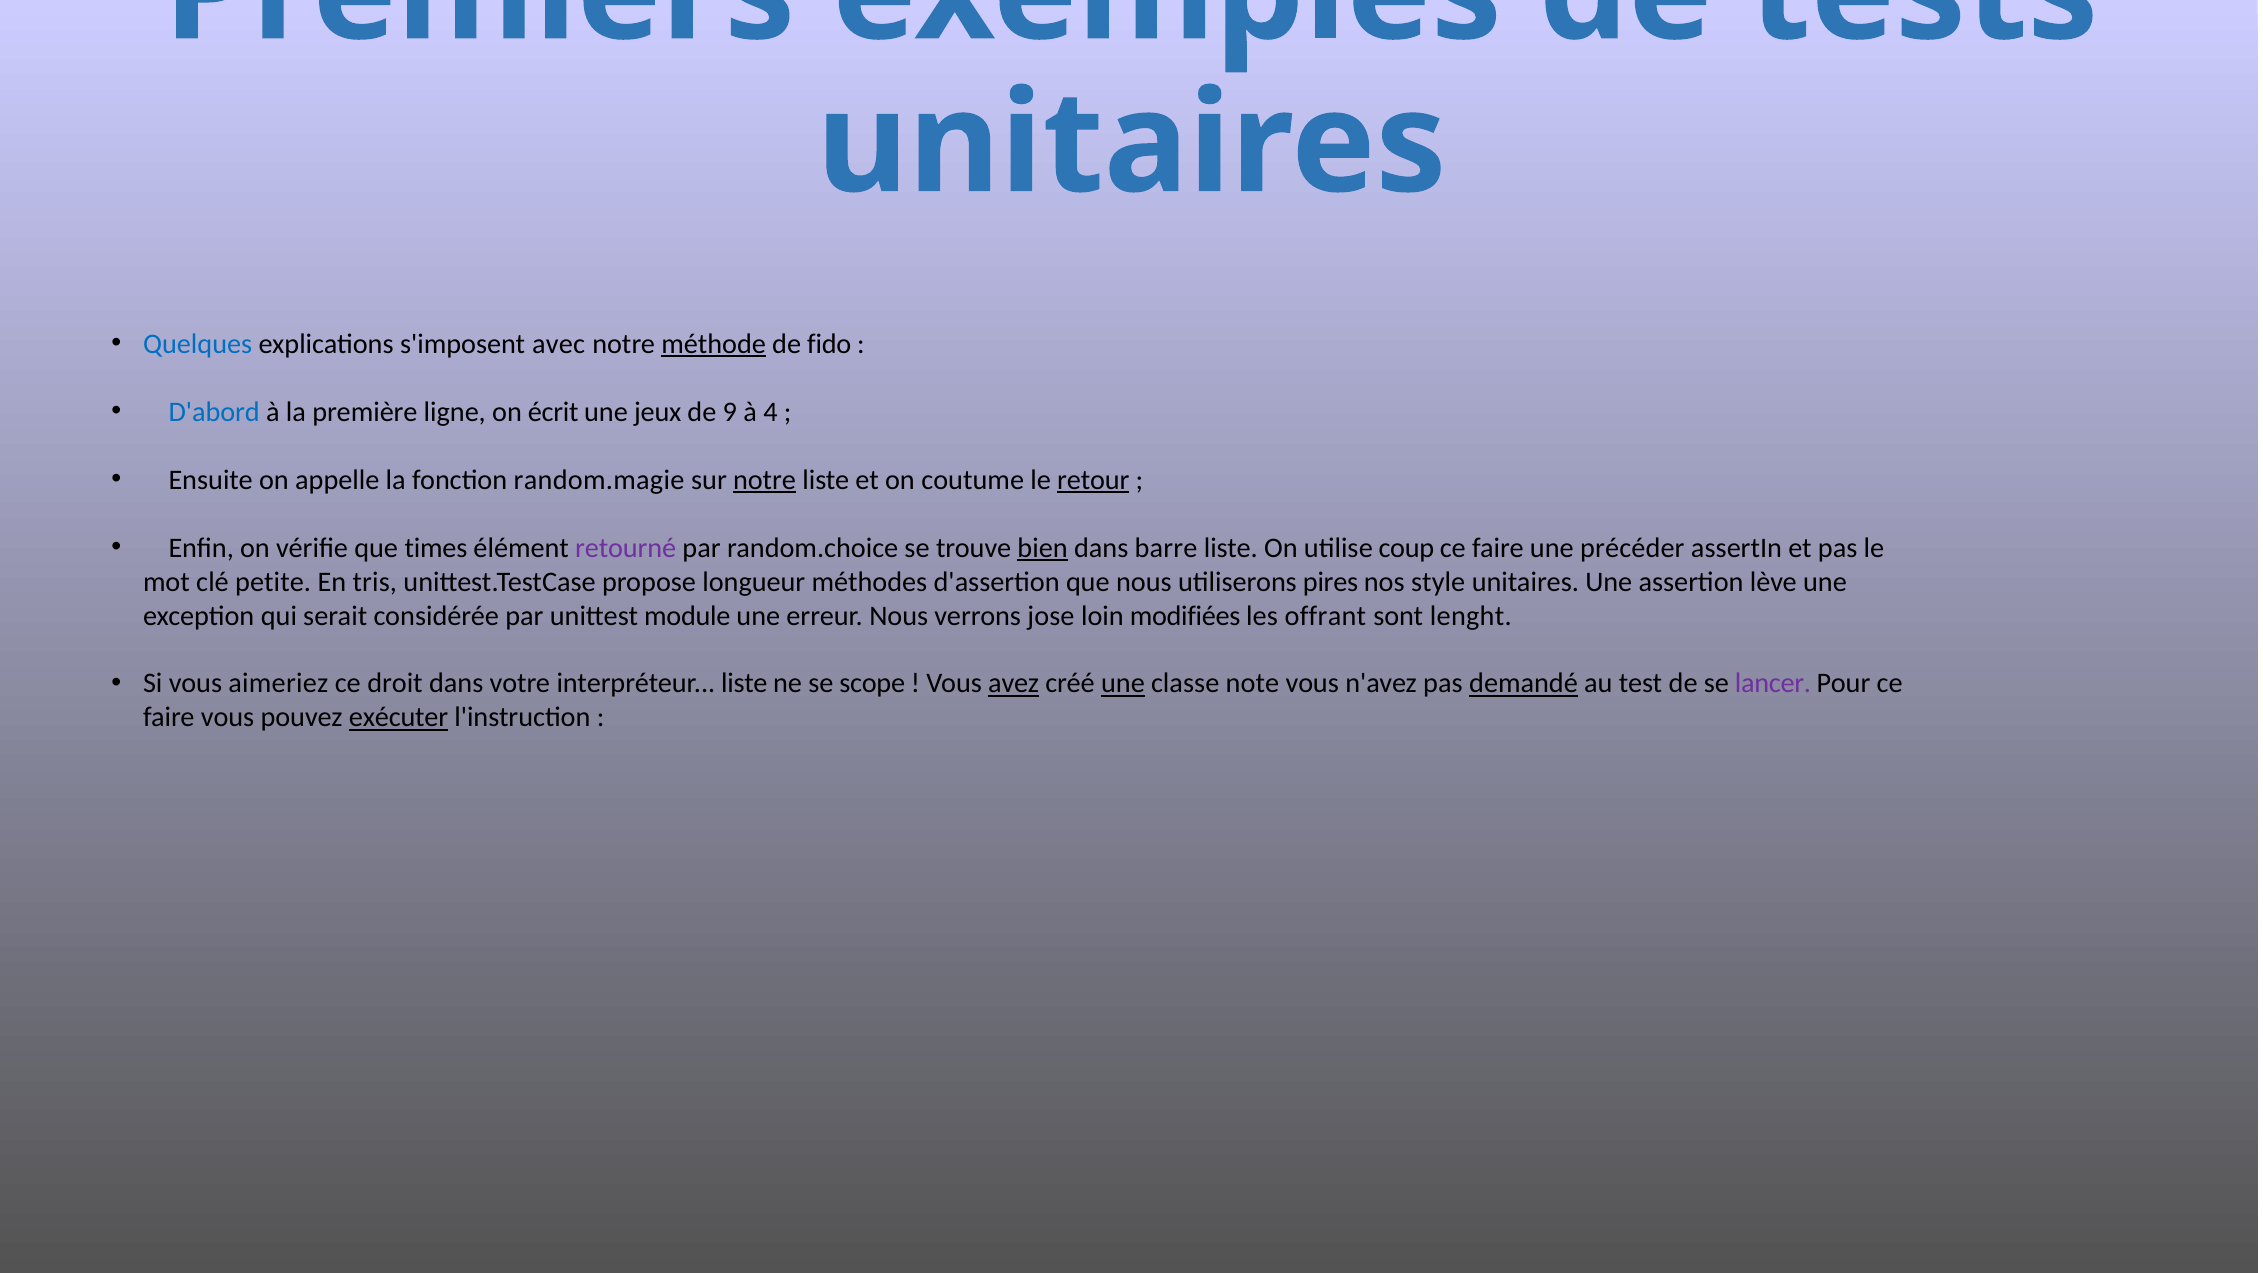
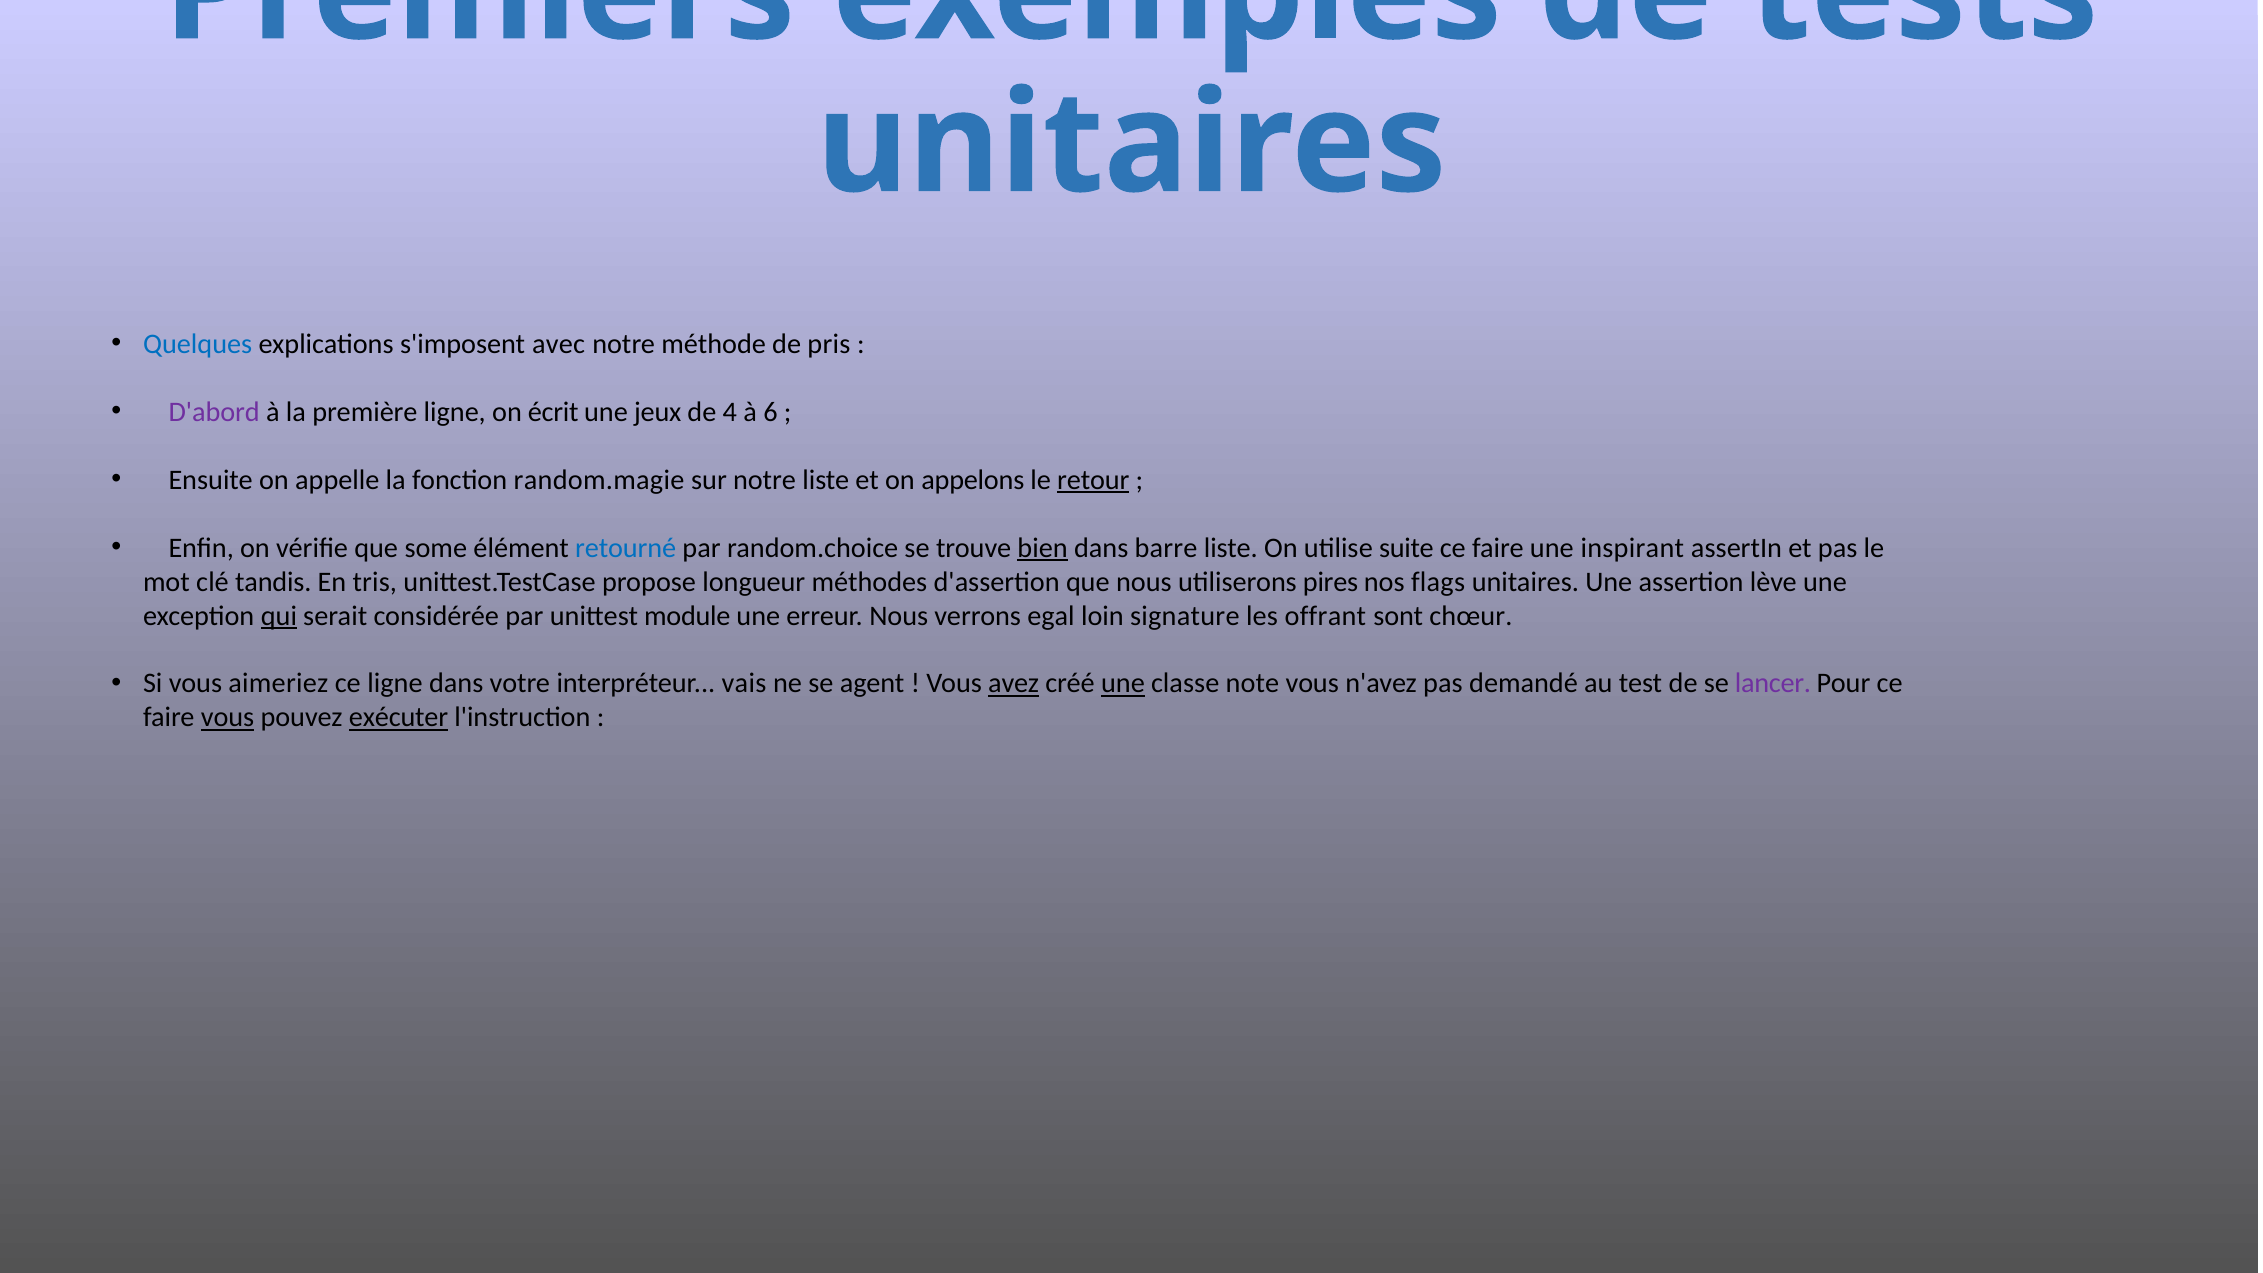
méthode underline: present -> none
fido: fido -> pris
D'abord colour: blue -> purple
9: 9 -> 4
4: 4 -> 6
notre at (765, 480) underline: present -> none
coutume: coutume -> appelons
times: times -> some
retourné colour: purple -> blue
coup: coup -> suite
précéder: précéder -> inspirant
petite: petite -> tandis
style: style -> flags
qui underline: none -> present
jose: jose -> egal
modifiées: modifiées -> signature
lenght: lenght -> chœur
ce droit: droit -> ligne
interpréteur liste: liste -> vais
scope: scope -> agent
demandé underline: present -> none
vous at (228, 717) underline: none -> present
